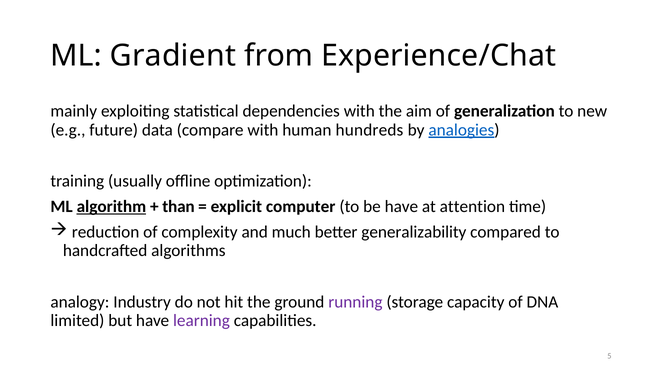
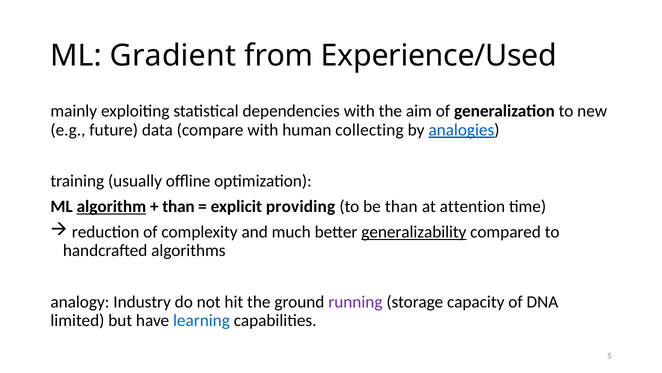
Experience/Chat: Experience/Chat -> Experience/Used
hundreds: hundreds -> collecting
computer: computer -> providing
be have: have -> than
generalizability underline: none -> present
learning colour: purple -> blue
